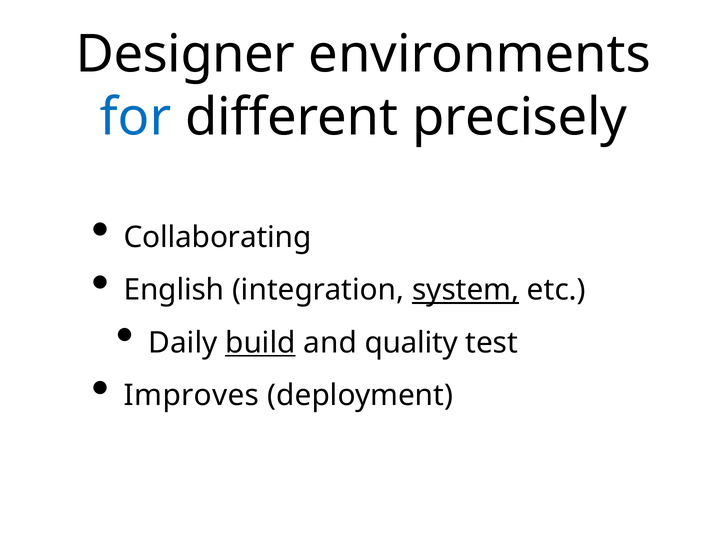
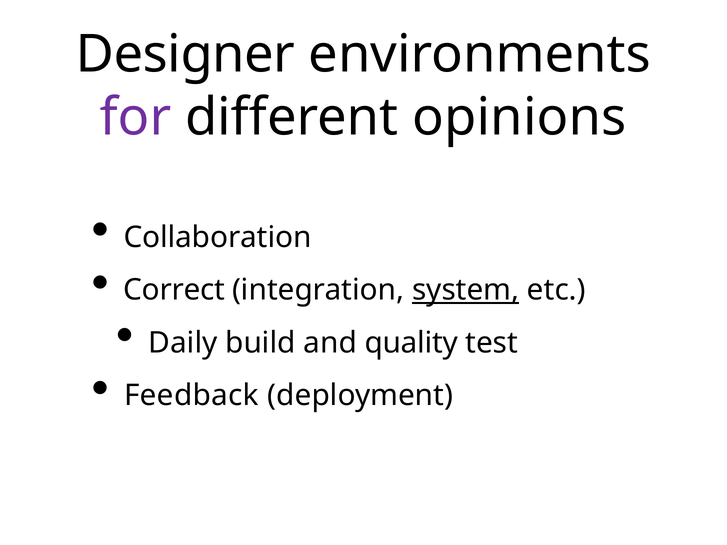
for colour: blue -> purple
precisely: precisely -> opinions
Collaborating: Collaborating -> Collaboration
English: English -> Correct
build underline: present -> none
Improves: Improves -> Feedback
